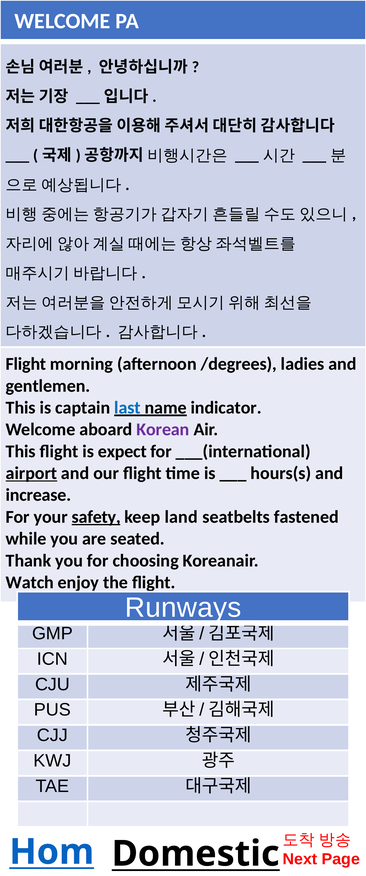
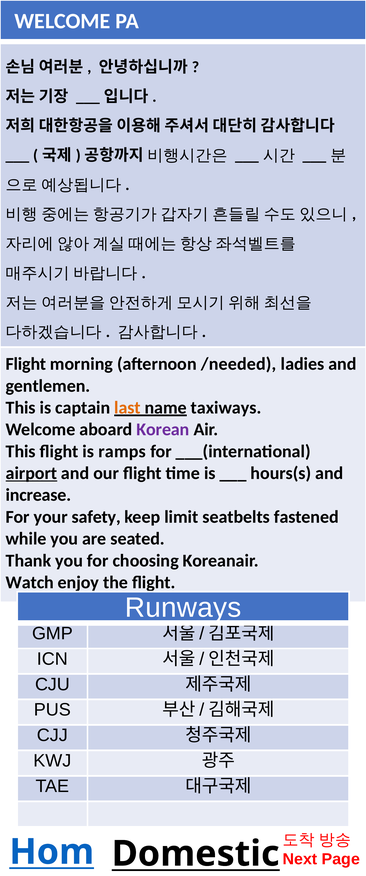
/degrees: /degrees -> /needed
last colour: blue -> orange
indicator: indicator -> taxiways
expect: expect -> ramps
safety underline: present -> none
land: land -> limit
